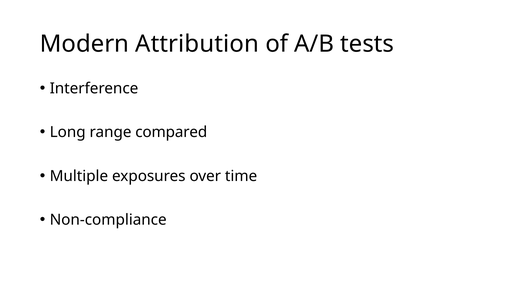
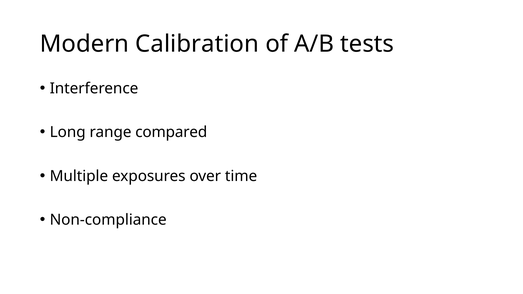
Attribution: Attribution -> Calibration
